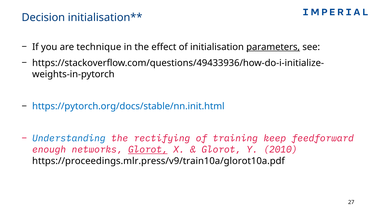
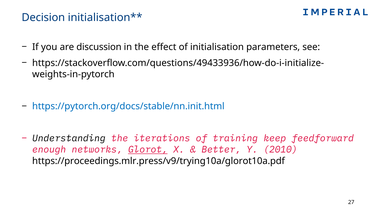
technique: technique -> discussion
parameters underline: present -> none
Understanding colour: blue -> black
rectifying: rectifying -> iterations
Glorot at (221, 149): Glorot -> Better
https://proceedings.mlr.press/v9/train10a/glorot10a.pdf: https://proceedings.mlr.press/v9/train10a/glorot10a.pdf -> https://proceedings.mlr.press/v9/trying10a/glorot10a.pdf
